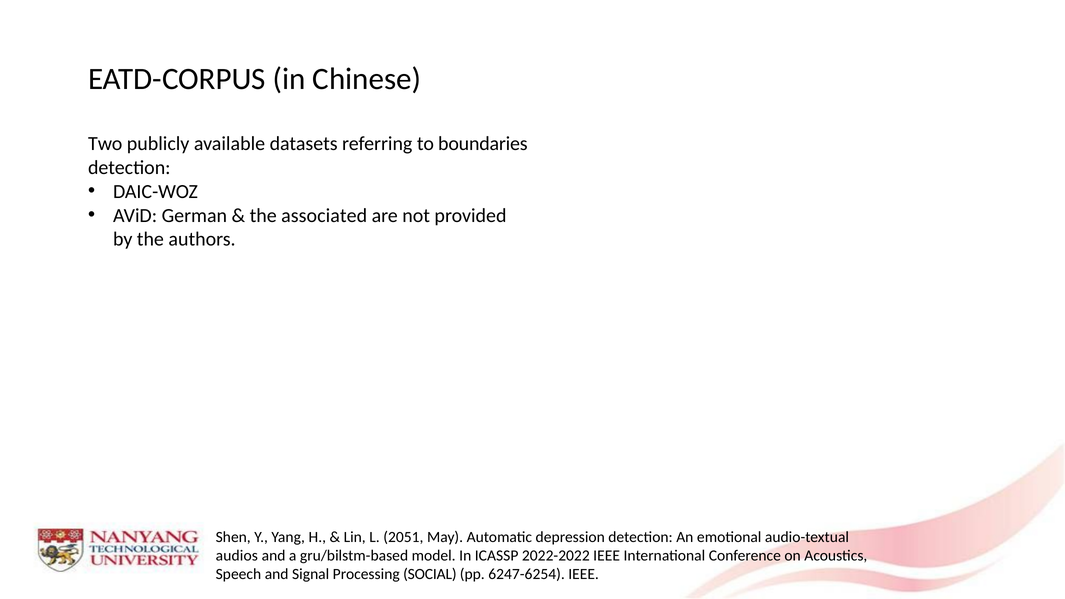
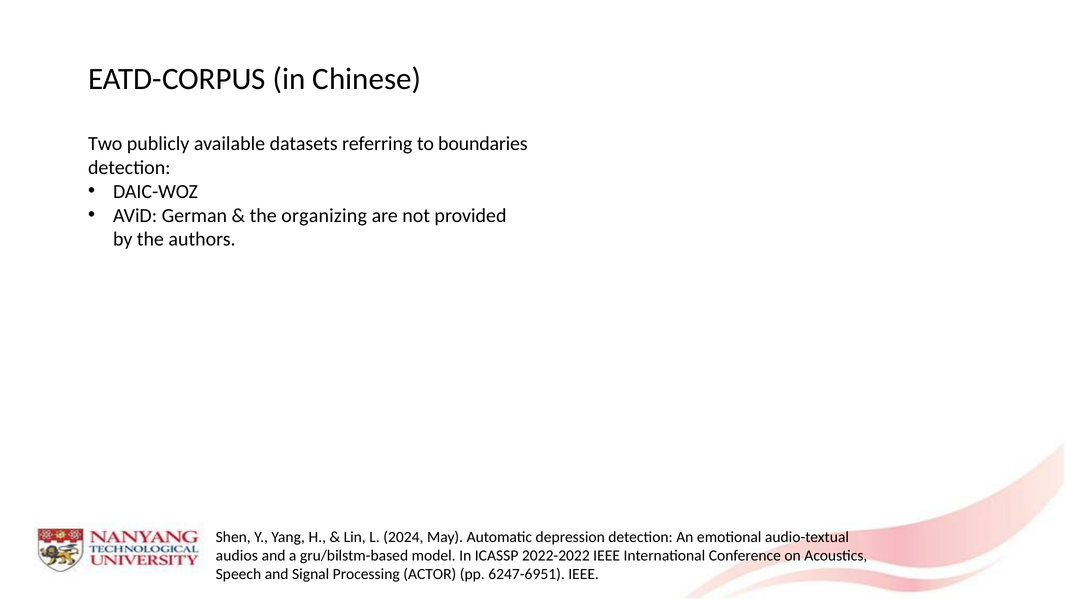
associated: associated -> organizing
2051: 2051 -> 2024
SOCIAL: SOCIAL -> ACTOR
6247-6254: 6247-6254 -> 6247-6951
